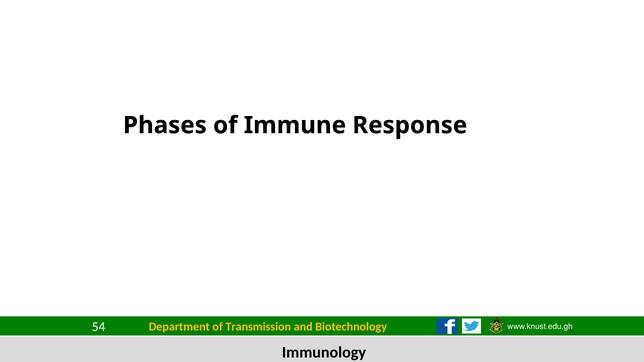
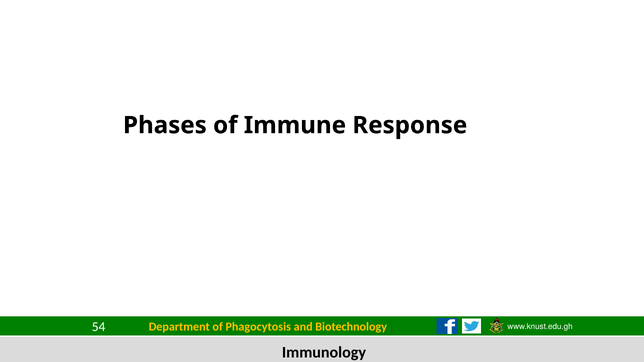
Transmission: Transmission -> Phagocytosis
